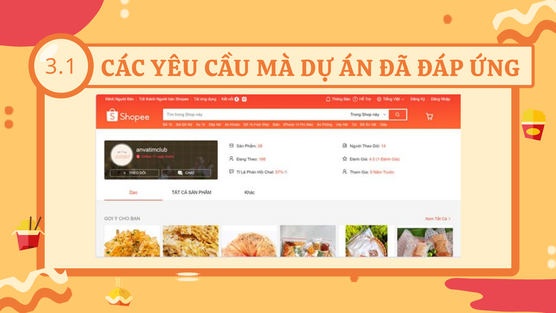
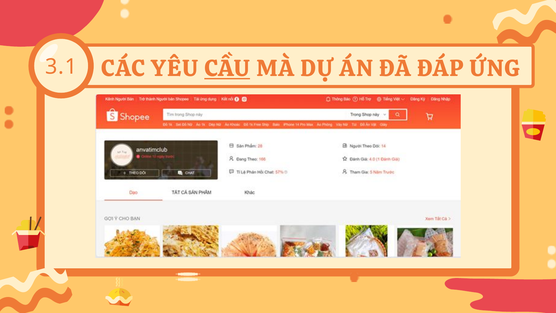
CẦU underline: none -> present
